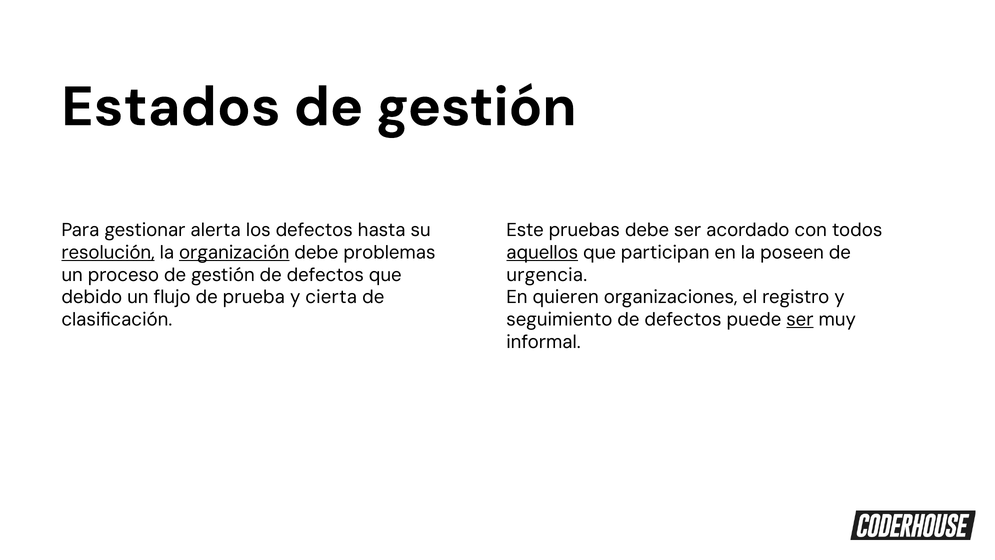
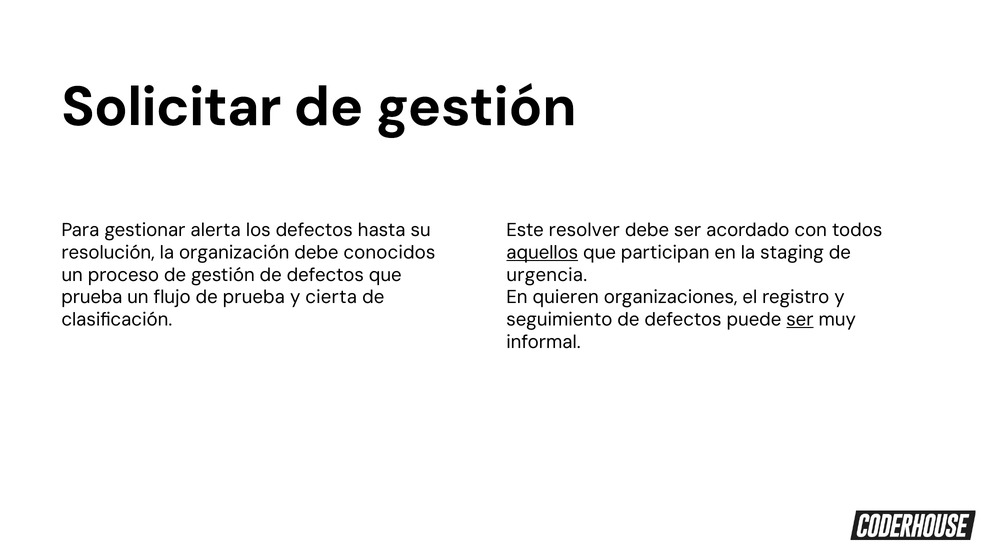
Estados: Estados -> Solicitar
pruebas: pruebas -> resolver
resolución underline: present -> none
organización underline: present -> none
problemas: problemas -> conocidos
poseen: poseen -> staging
debido at (92, 297): debido -> prueba
